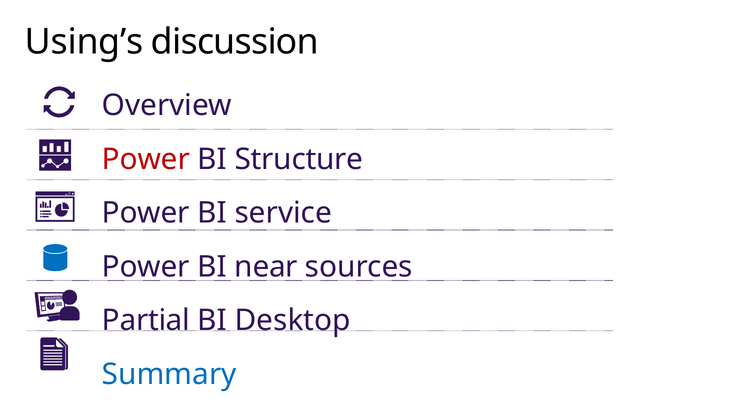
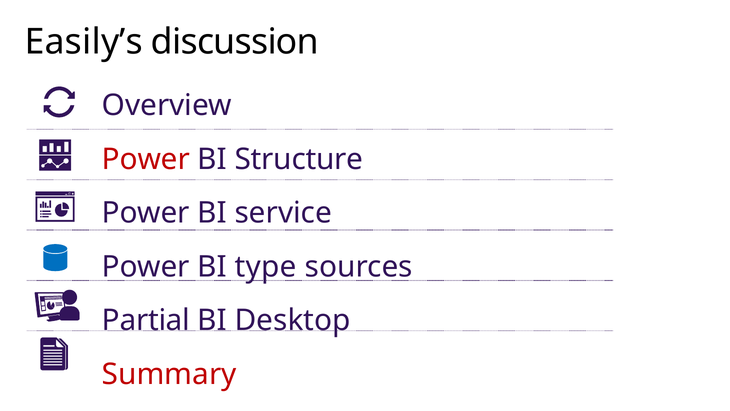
Using’s: Using’s -> Easily’s
near: near -> type
Summary colour: blue -> red
